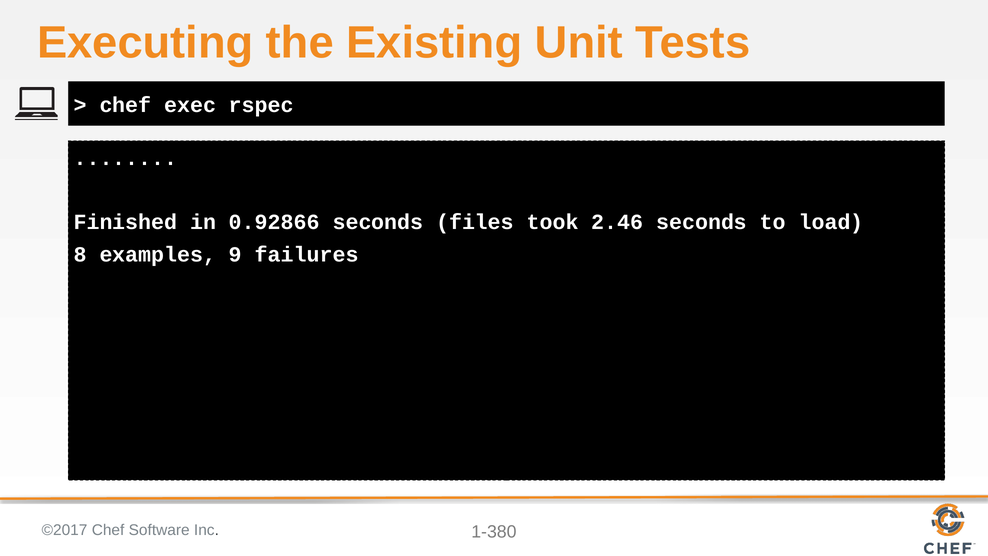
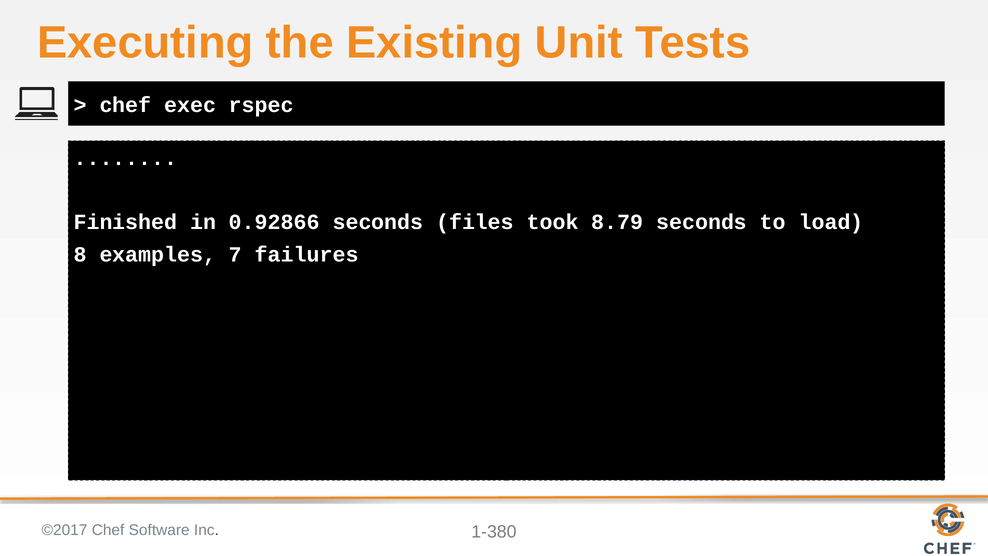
2.46: 2.46 -> 8.79
9: 9 -> 7
